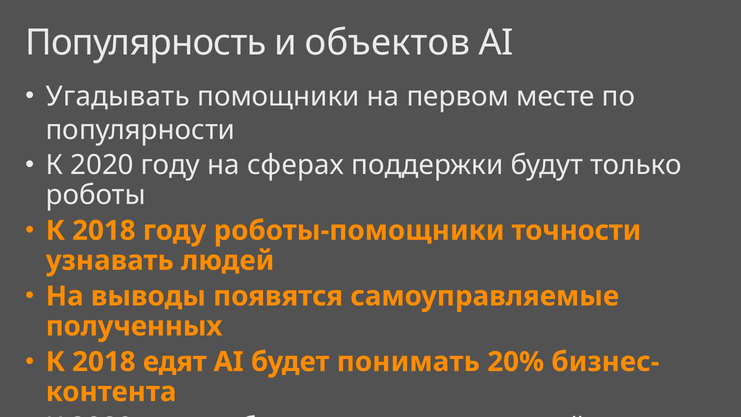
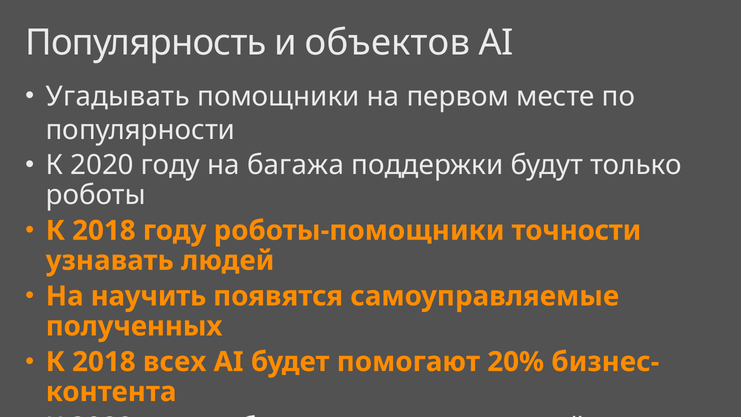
сферах: сферах -> багажа
выводы: выводы -> научить
едят: едят -> всех
понимать: понимать -> помогают
